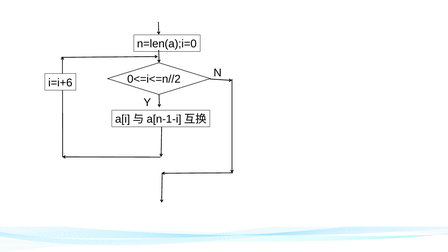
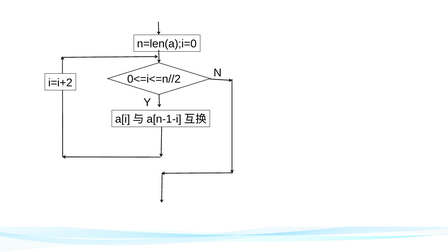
i=i+6: i=i+6 -> i=i+2
